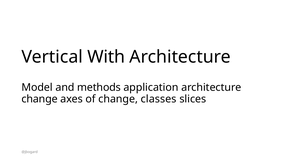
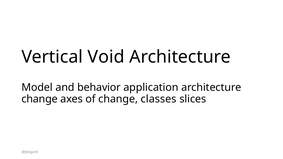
With: With -> Void
methods: methods -> behavior
